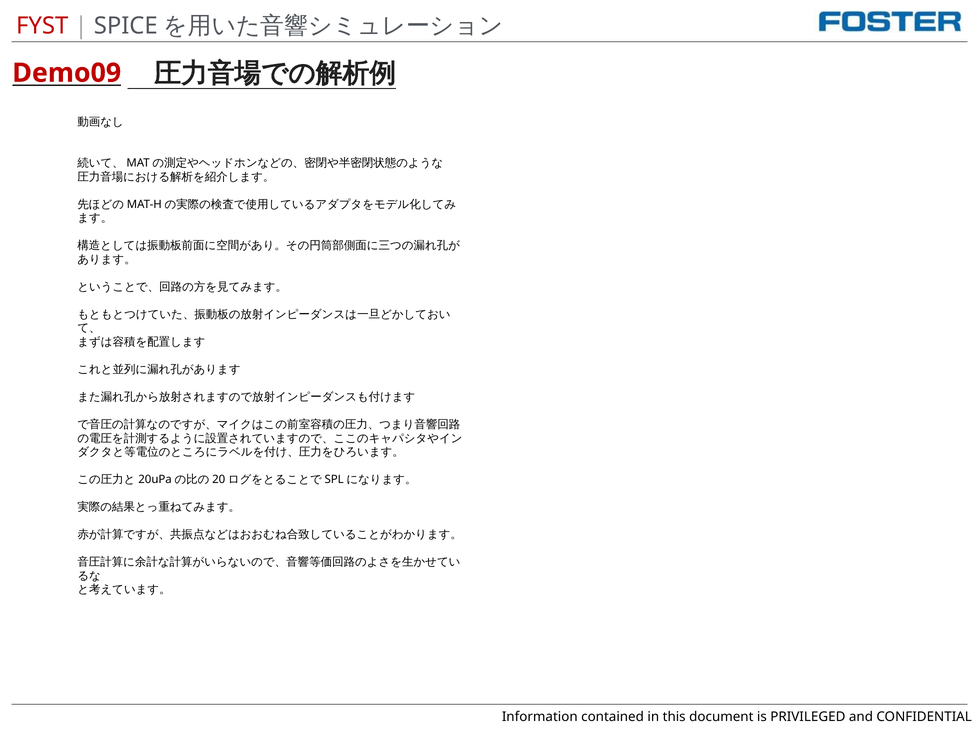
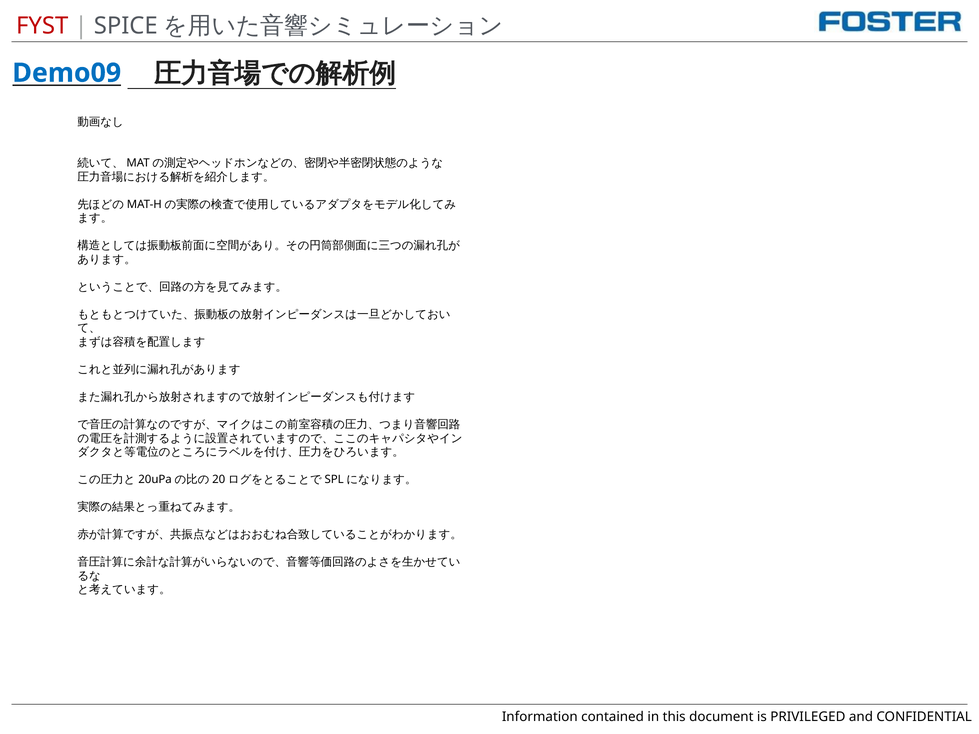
Demo09 colour: red -> blue
